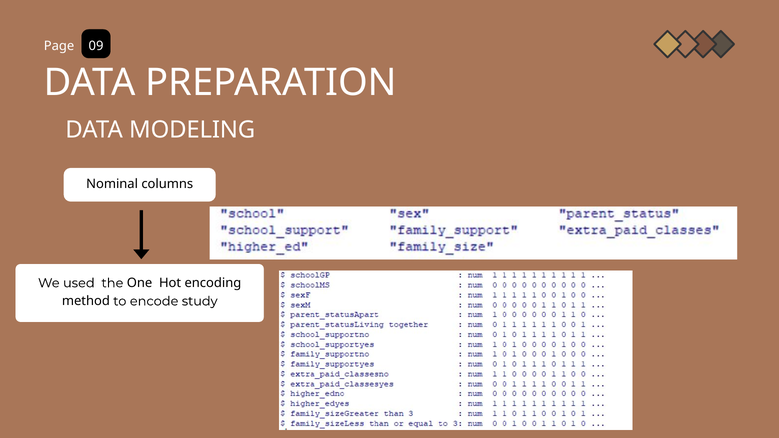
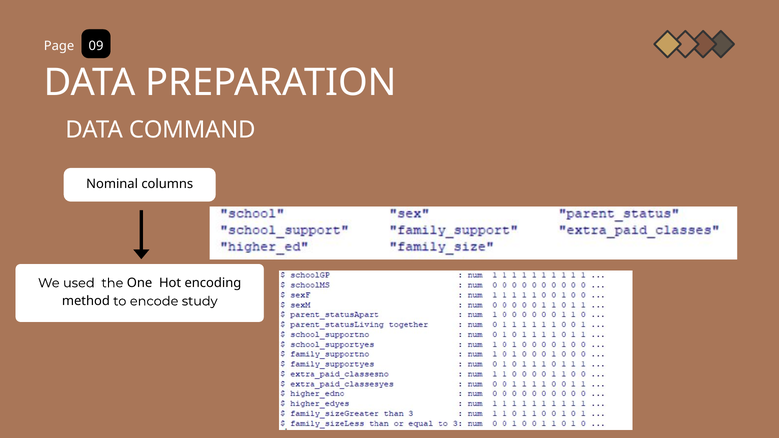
MODELING: MODELING -> COMMAND
